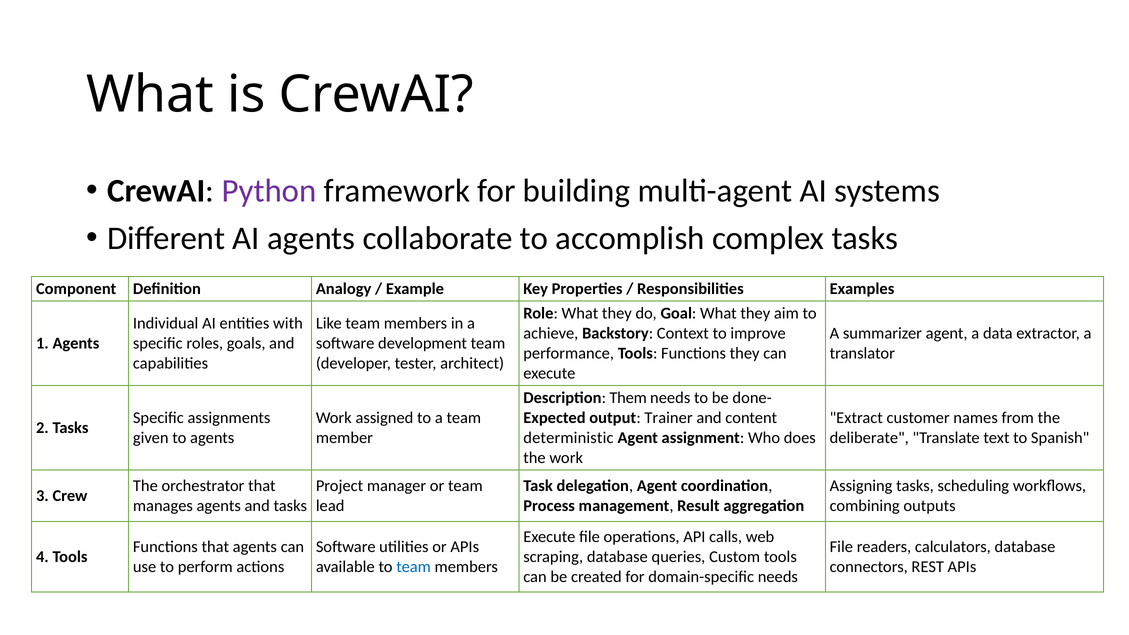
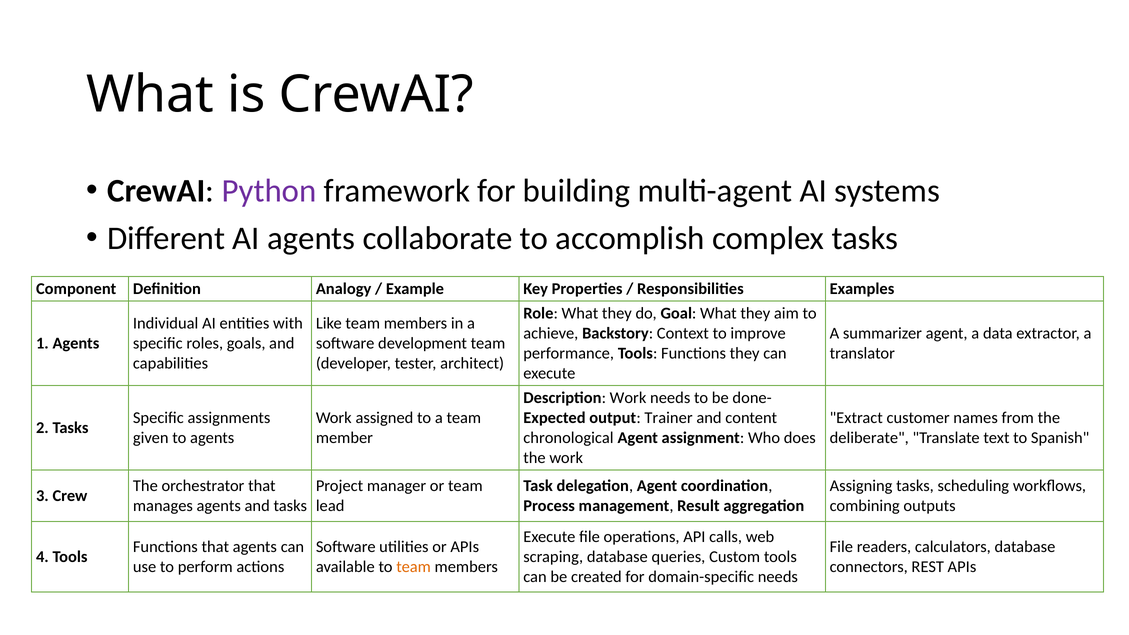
Description Them: Them -> Work
deterministic: deterministic -> chronological
team at (414, 567) colour: blue -> orange
